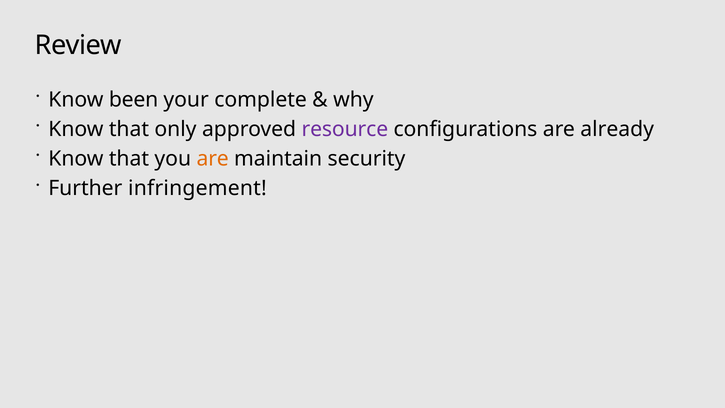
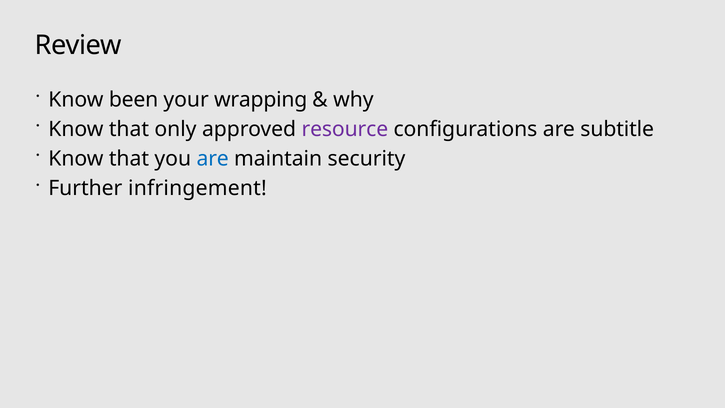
complete: complete -> wrapping
already: already -> subtitle
are at (213, 159) colour: orange -> blue
